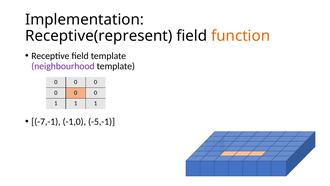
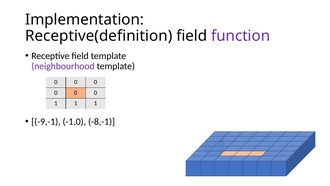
Receptive(represent: Receptive(represent -> Receptive(definition
function colour: orange -> purple
-7,-1: -7,-1 -> -9,-1
-5,-1: -5,-1 -> -8,-1
